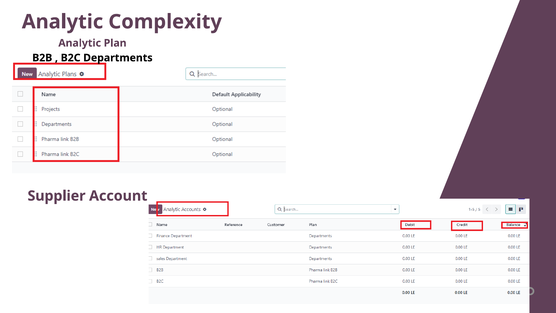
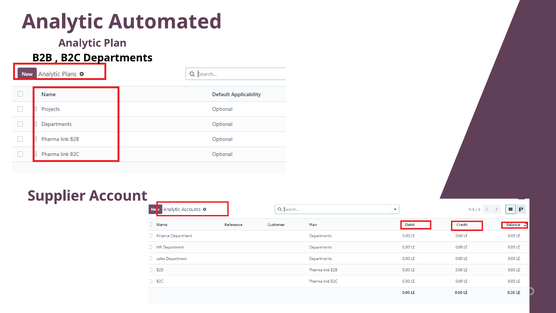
Complexity: Complexity -> Automated
